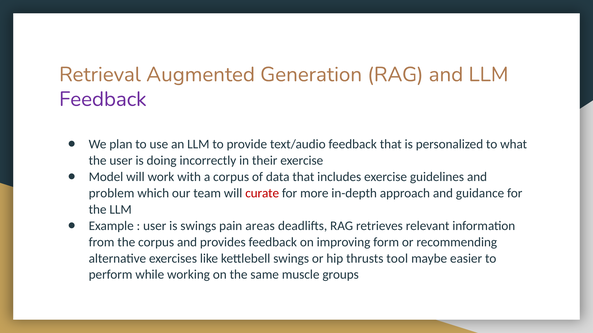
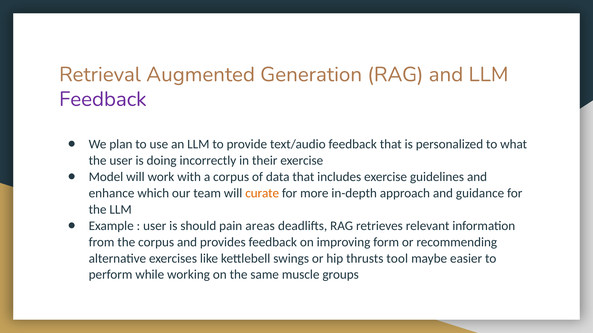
problem: problem -> enhance
curate colour: red -> orange
is swings: swings -> should
